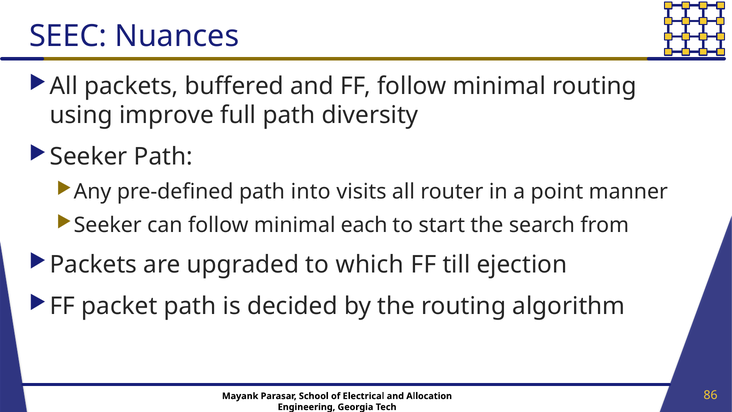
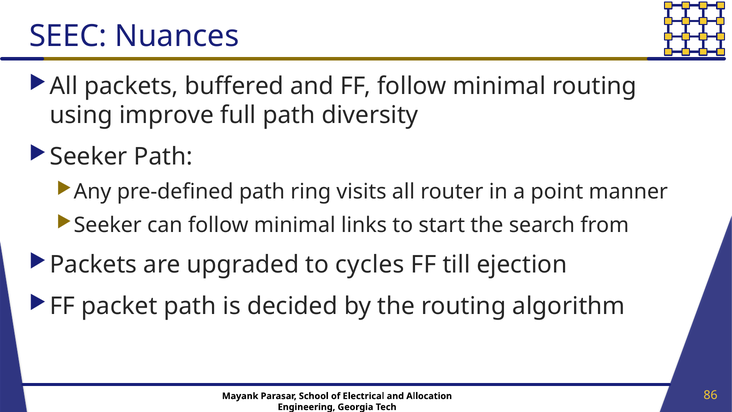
into: into -> ring
each: each -> links
which: which -> cycles
